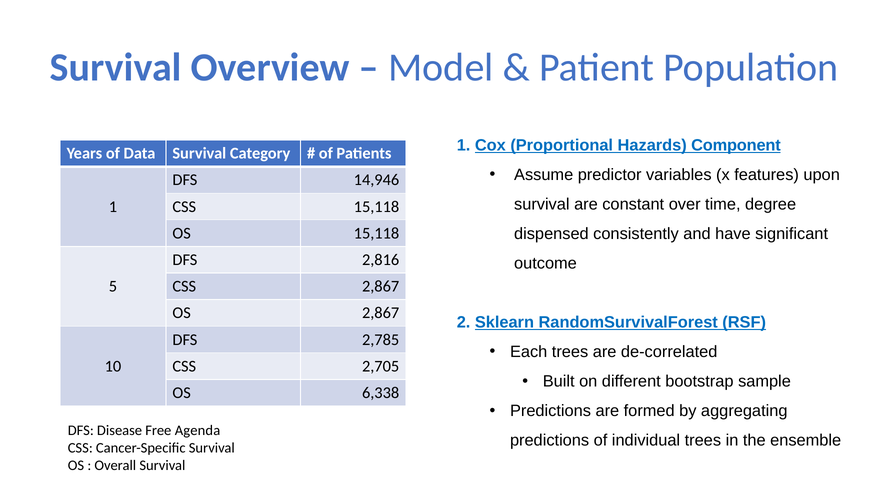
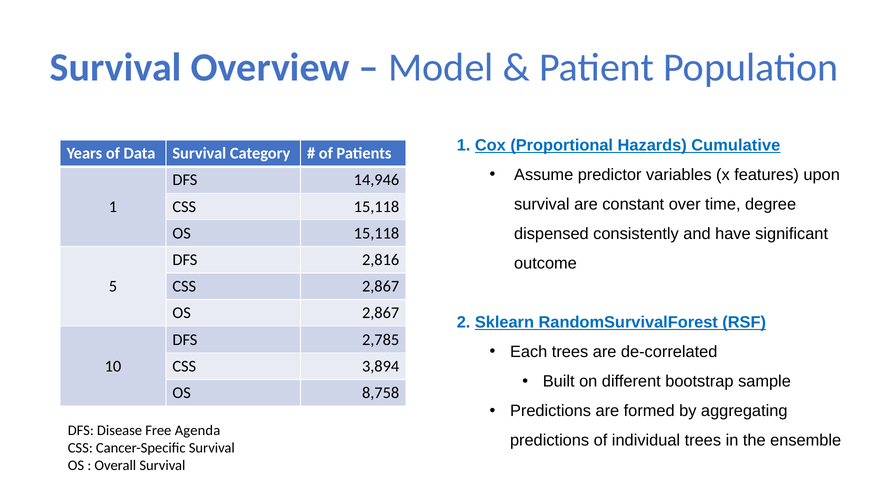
Component: Component -> Cumulative
2,705: 2,705 -> 3,894
6,338: 6,338 -> 8,758
